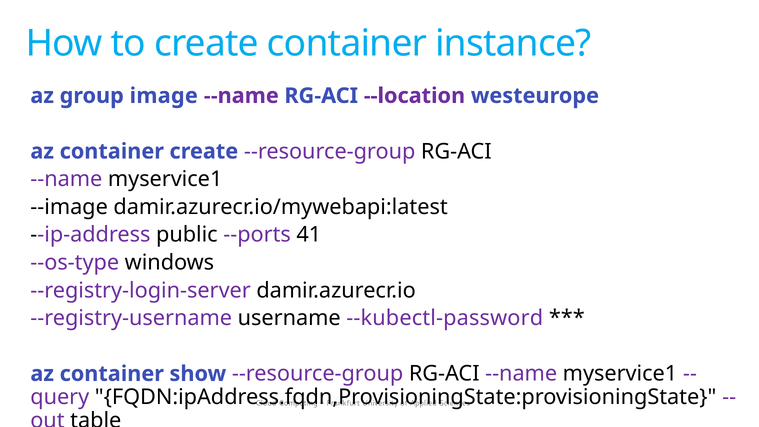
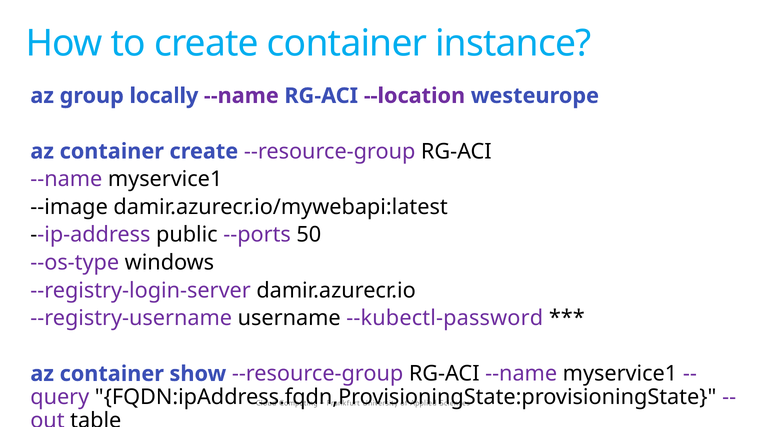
image: image -> locally
41: 41 -> 50
